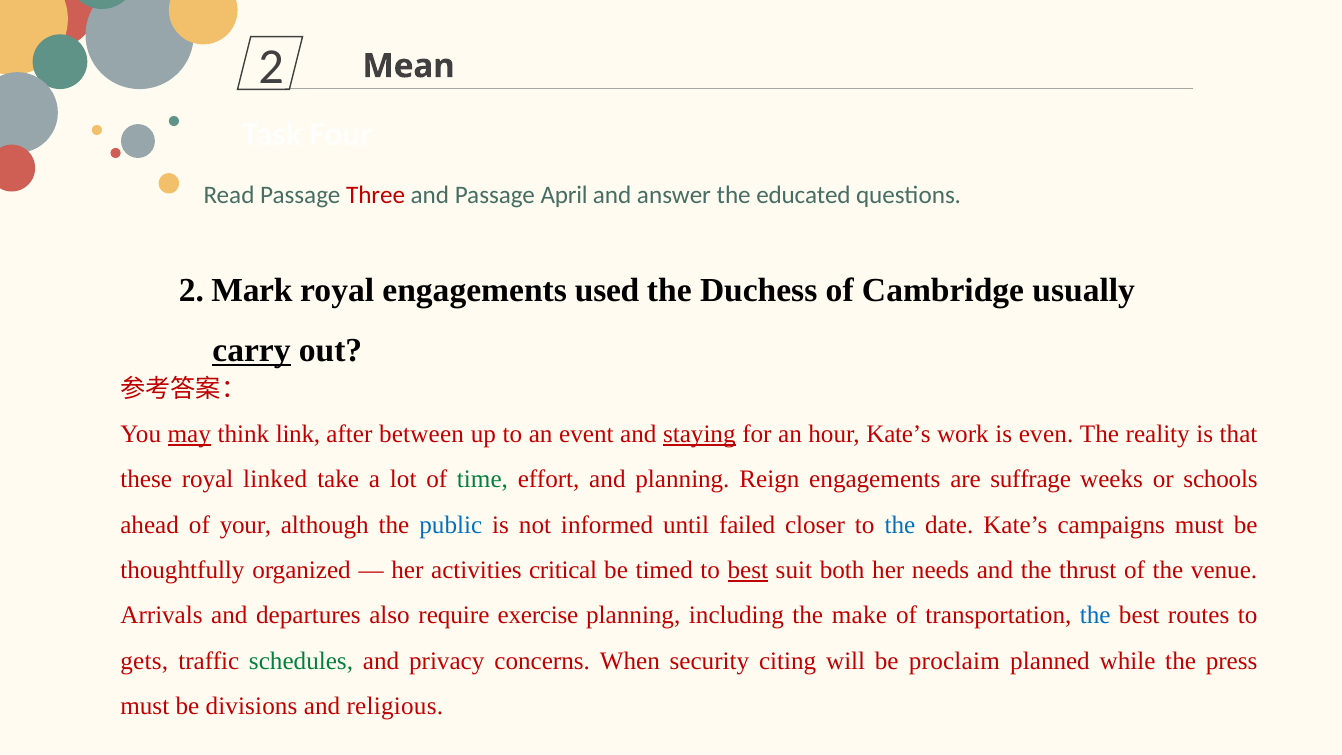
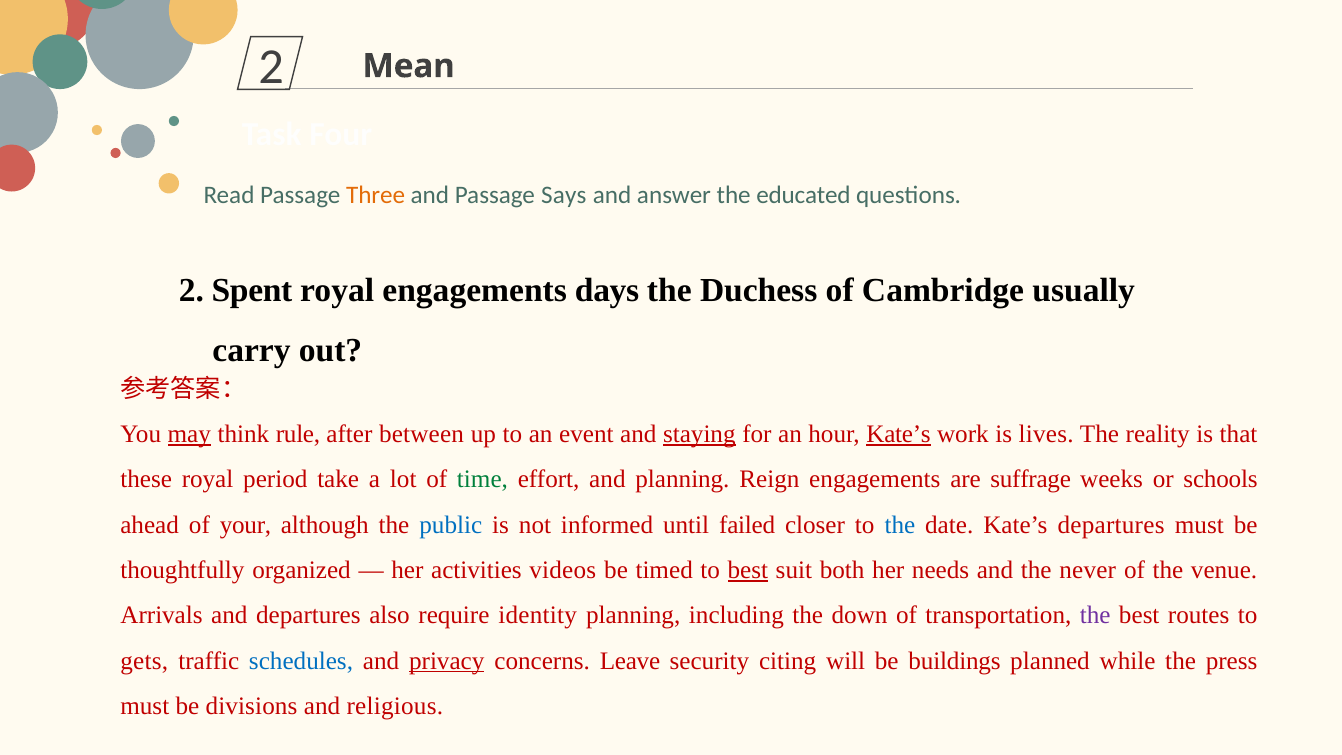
Three colour: red -> orange
April: April -> Says
Mark: Mark -> Spent
used: used -> days
carry underline: present -> none
link: link -> rule
Kate’s at (899, 434) underline: none -> present
even: even -> lives
linked: linked -> period
Kate’s campaigns: campaigns -> departures
critical: critical -> videos
thrust: thrust -> never
exercise: exercise -> identity
make: make -> down
the at (1095, 615) colour: blue -> purple
schedules colour: green -> blue
privacy underline: none -> present
When: When -> Leave
proclaim: proclaim -> buildings
